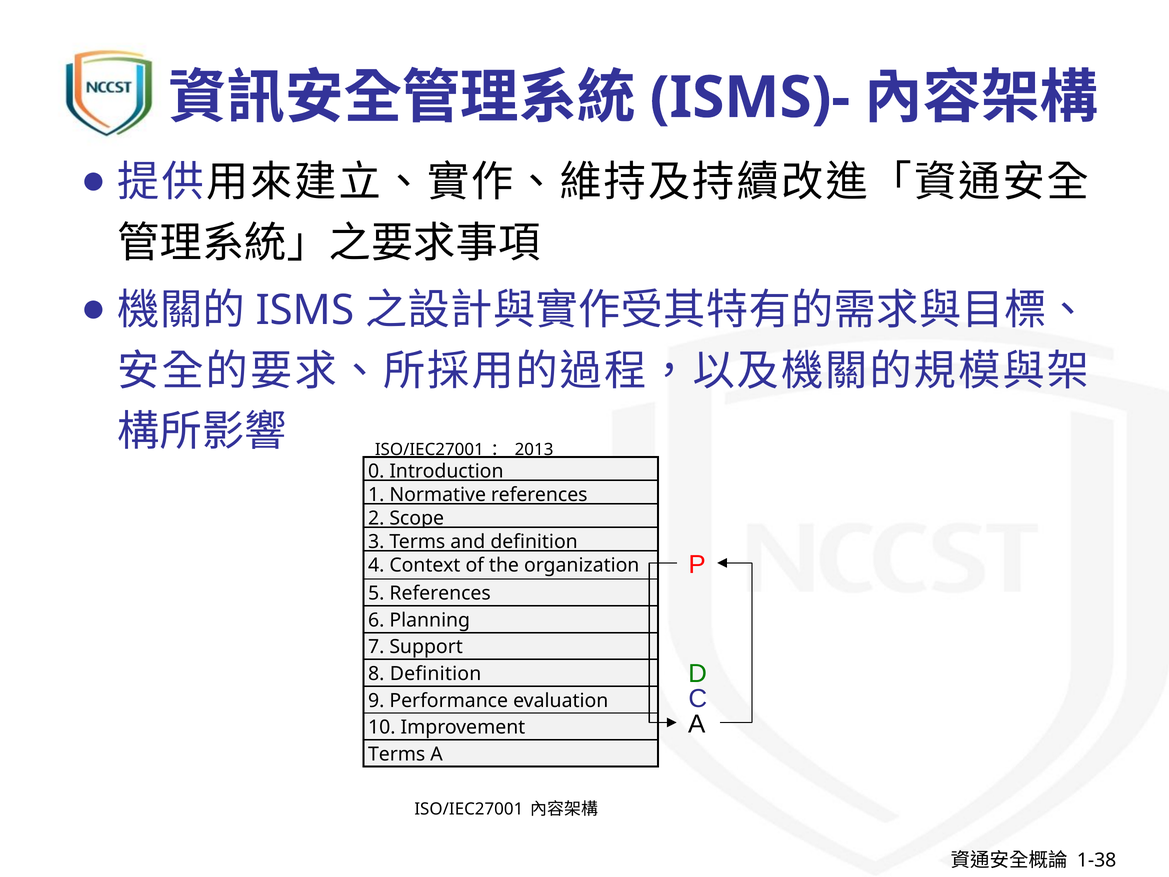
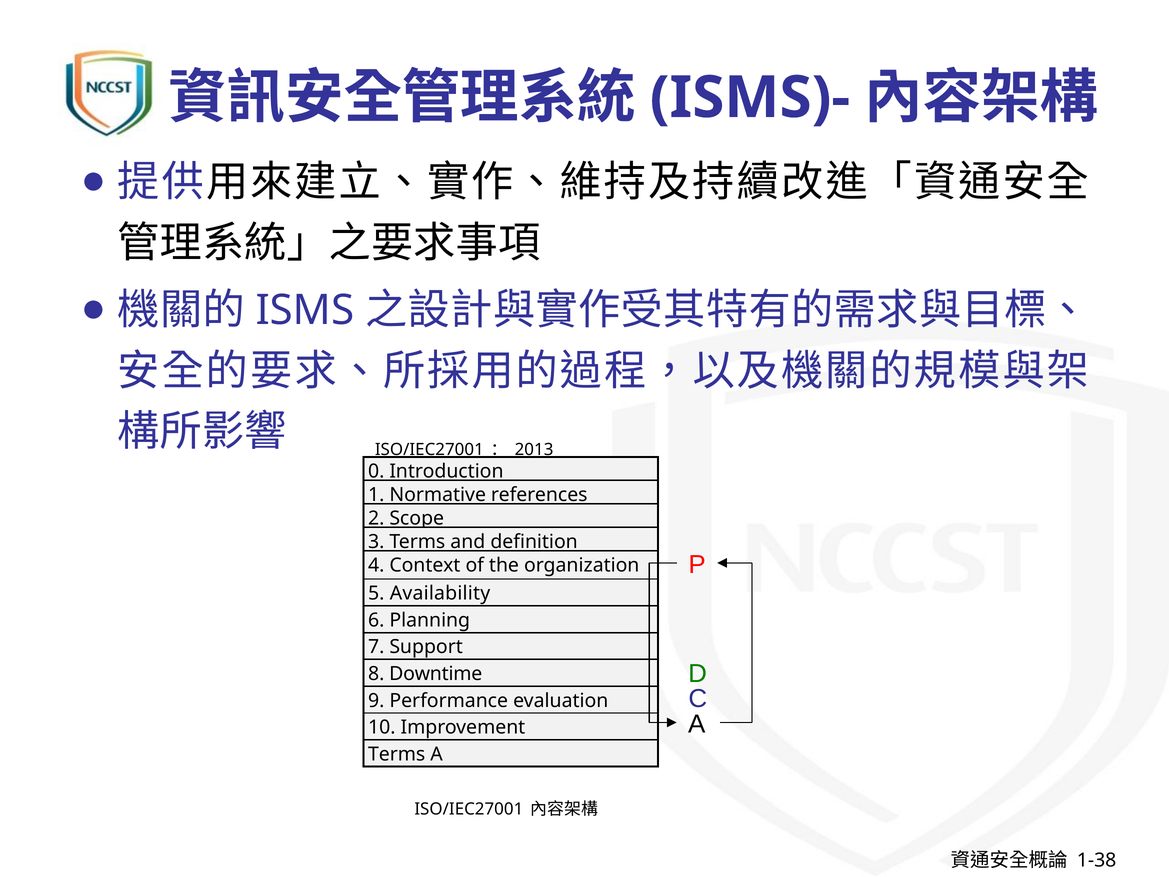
5 References: References -> Availability
8 Definition: Definition -> Downtime
